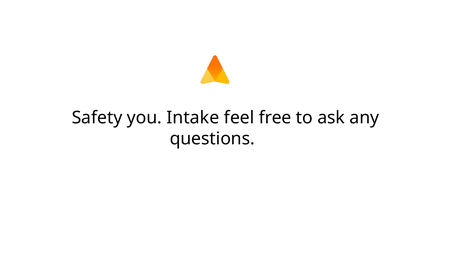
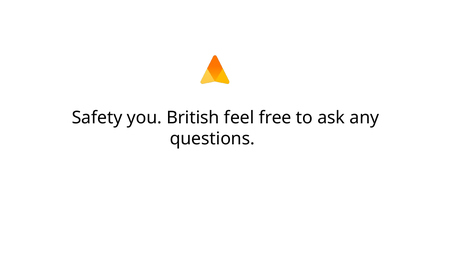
Intake: Intake -> British
